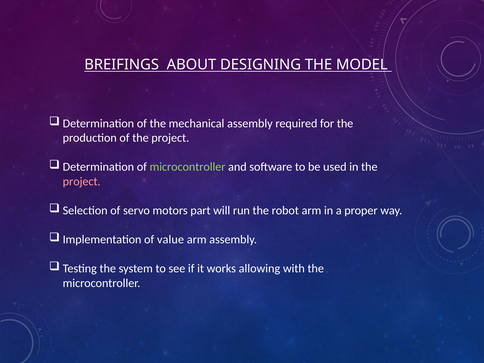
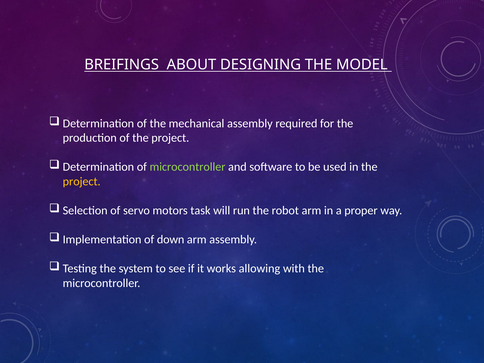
project at (82, 181) colour: pink -> yellow
part: part -> task
value: value -> down
